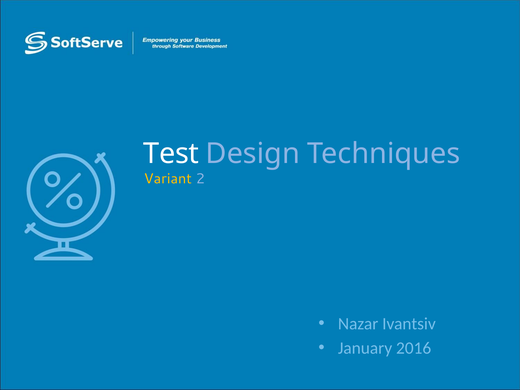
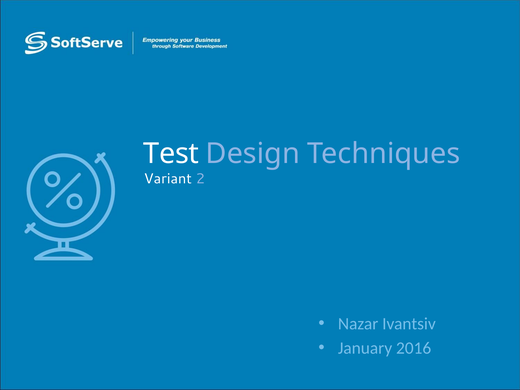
Variant colour: yellow -> white
